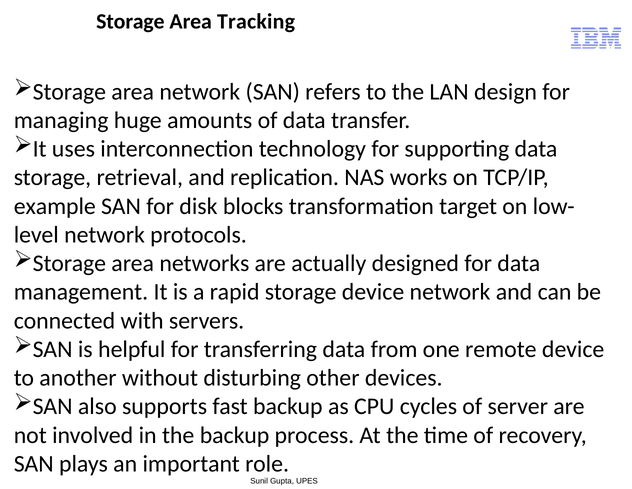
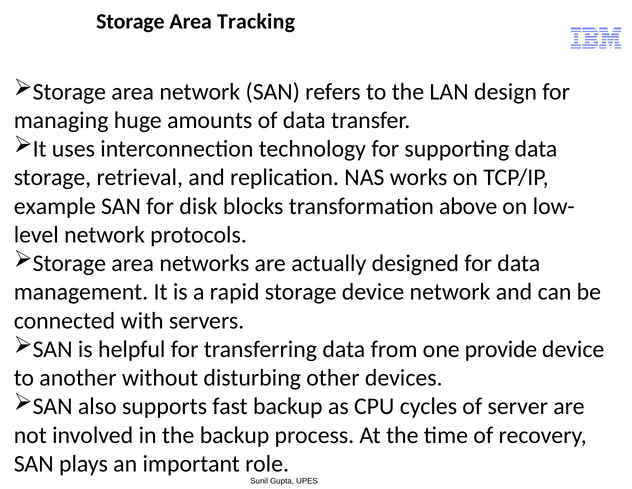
target: target -> above
remote: remote -> provide
